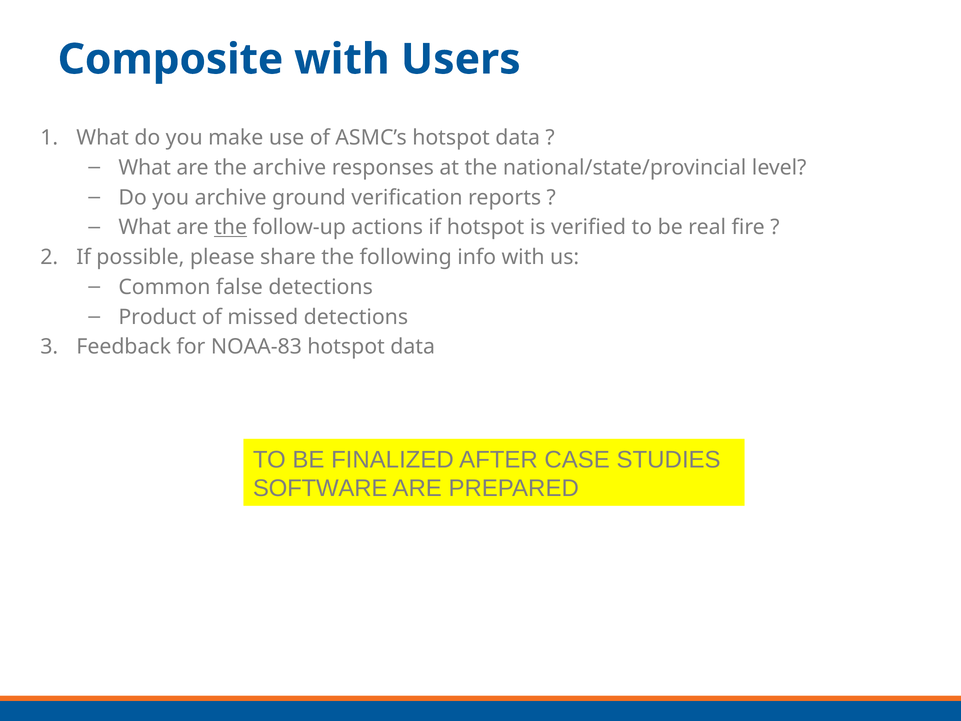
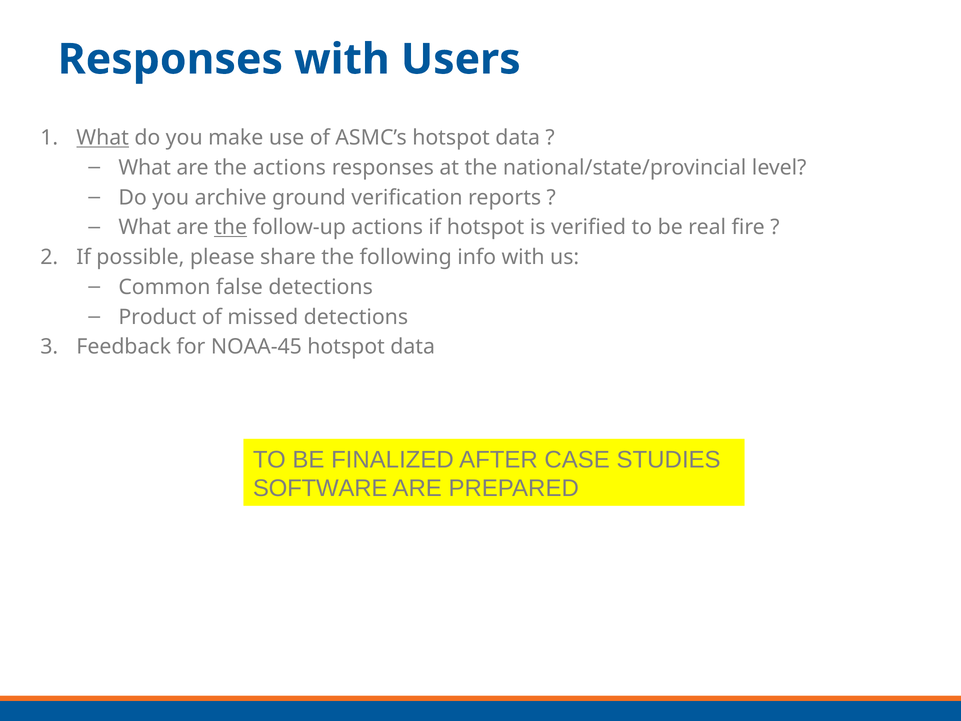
Composite at (170, 59): Composite -> Responses
What at (103, 138) underline: none -> present
the archive: archive -> actions
NOAA-83: NOAA-83 -> NOAA-45
